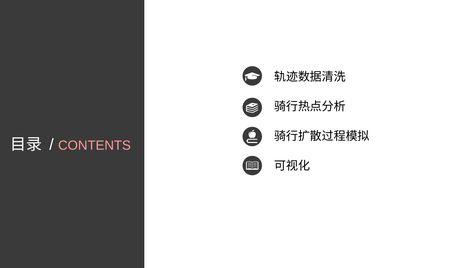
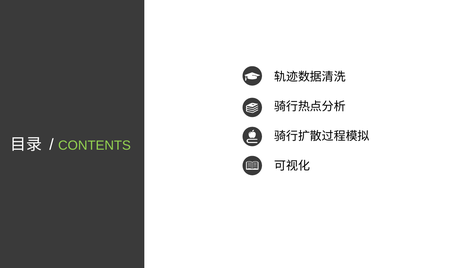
CONTENTS colour: pink -> light green
